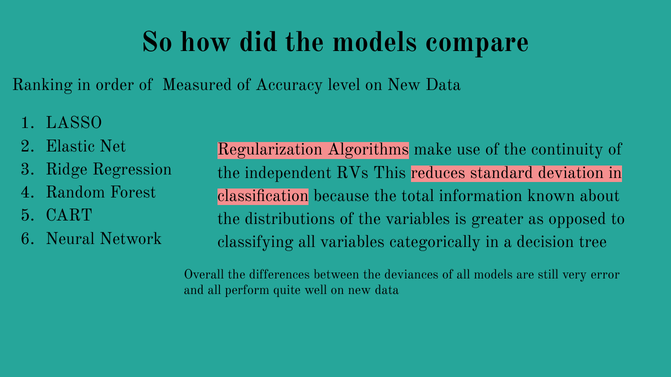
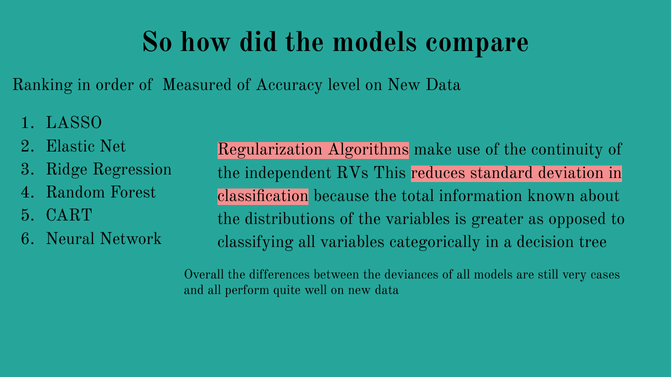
error: error -> cases
